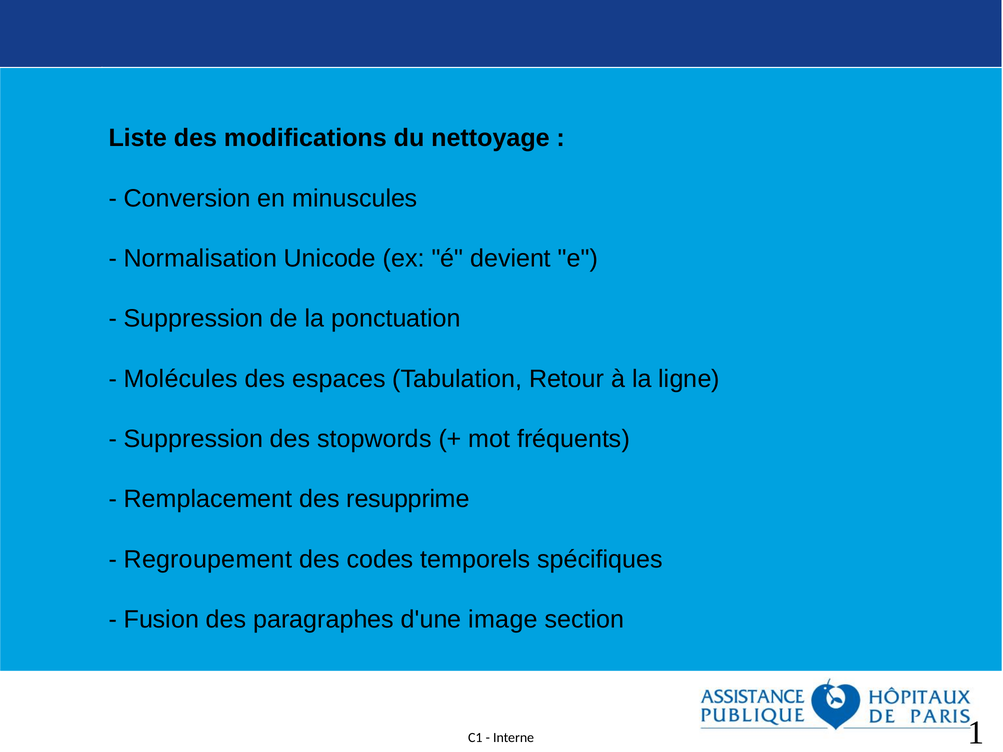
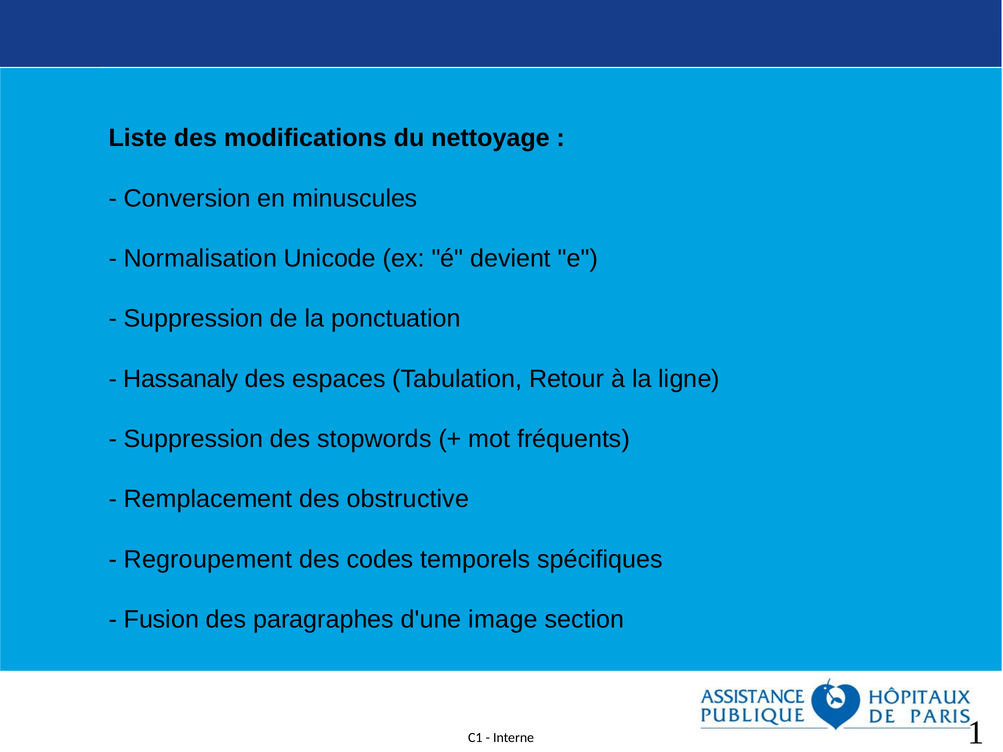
Molécules: Molécules -> Hassanaly
resupprime: resupprime -> obstructive
